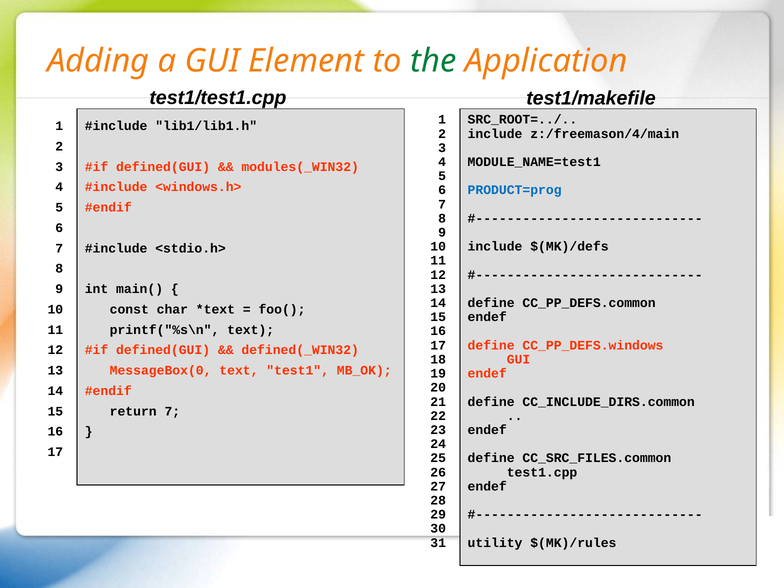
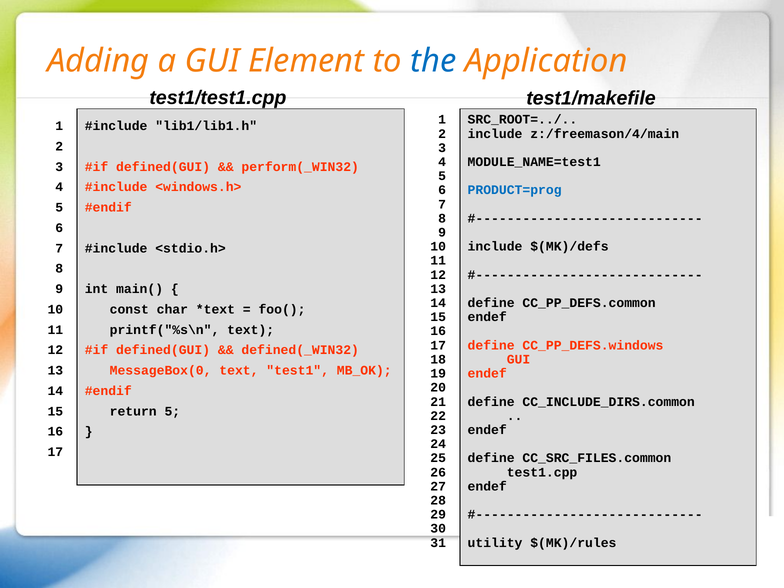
the colour: green -> blue
modules(_WIN32: modules(_WIN32 -> perform(_WIN32
return 7: 7 -> 5
